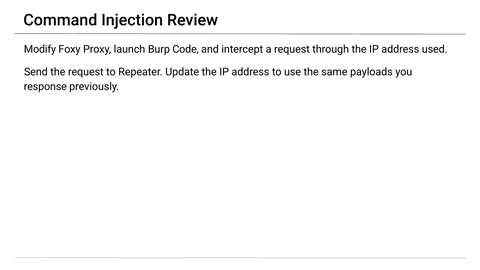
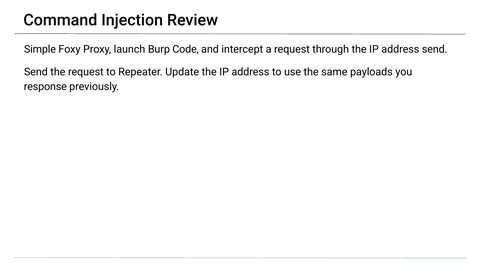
Modify: Modify -> Simple
address used: used -> send
